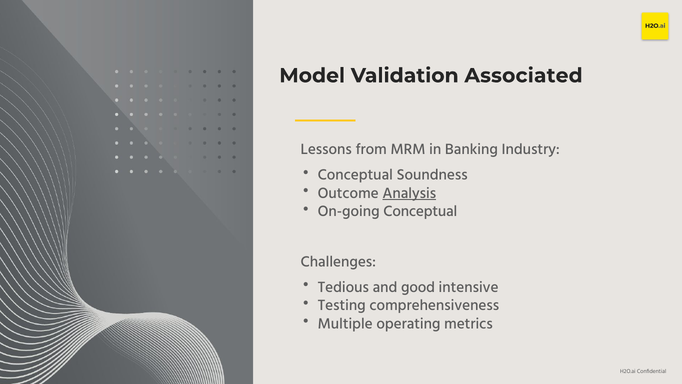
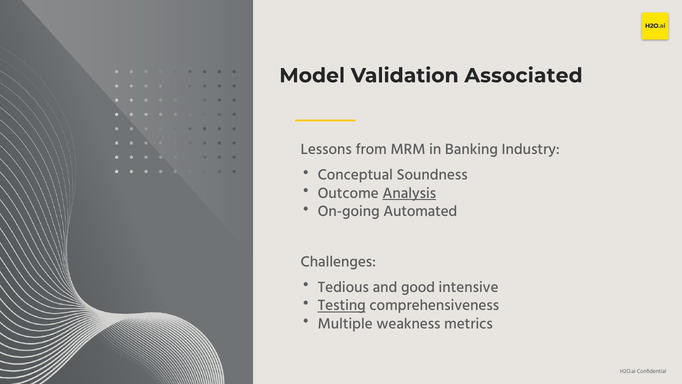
On-going Conceptual: Conceptual -> Automated
Testing underline: none -> present
operating: operating -> weakness
